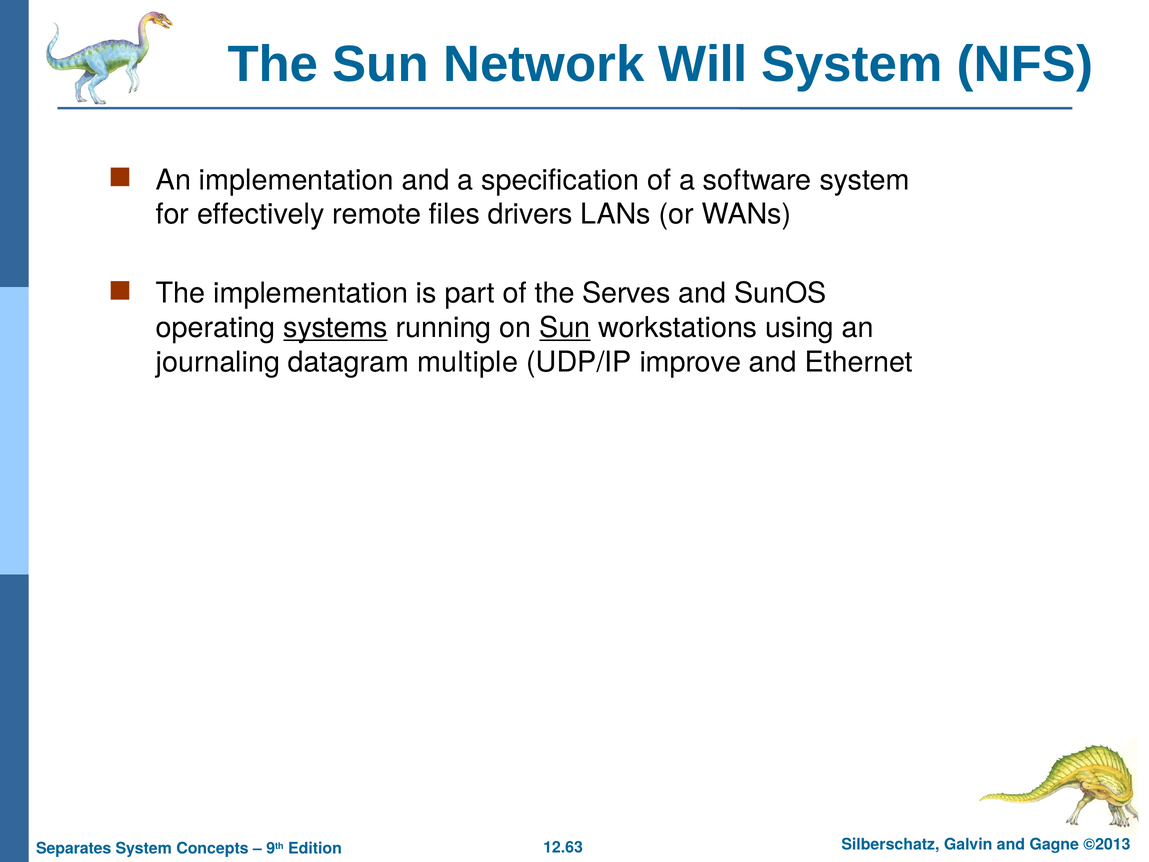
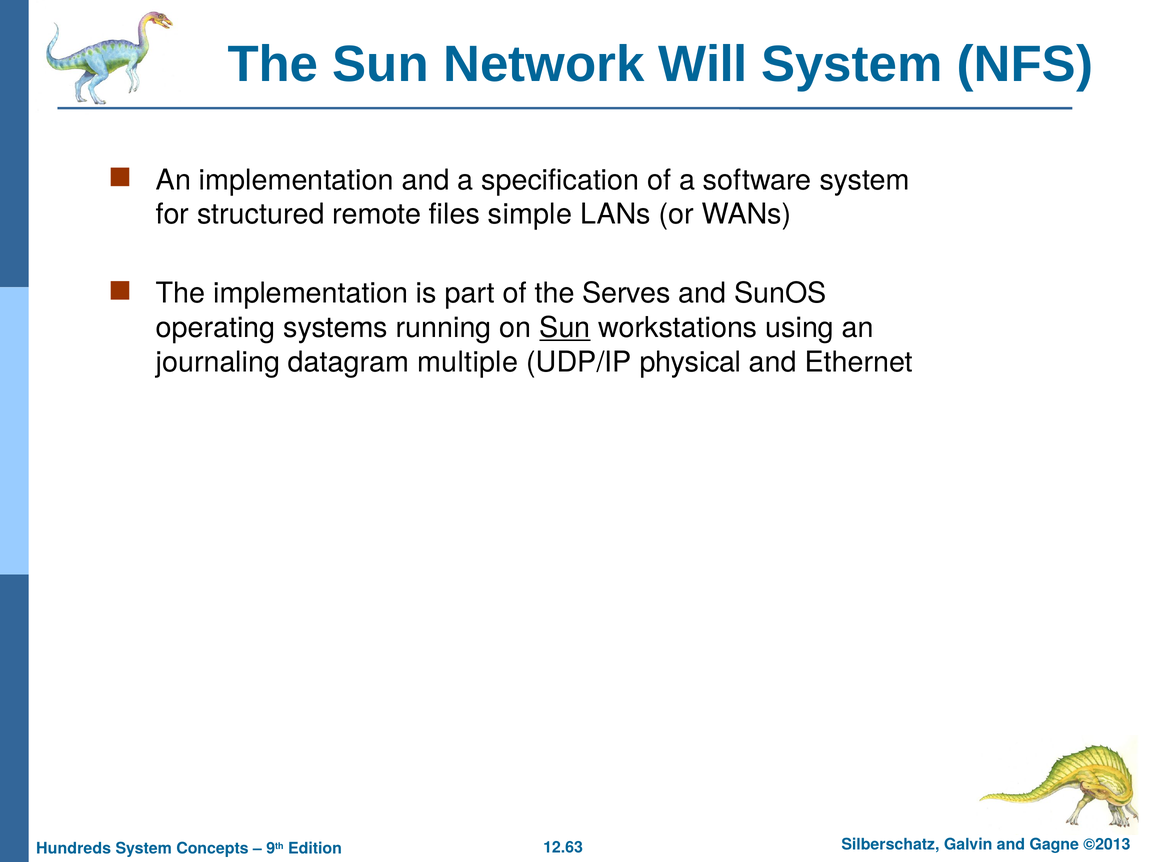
effectively: effectively -> structured
drivers: drivers -> simple
systems underline: present -> none
improve: improve -> physical
Separates: Separates -> Hundreds
